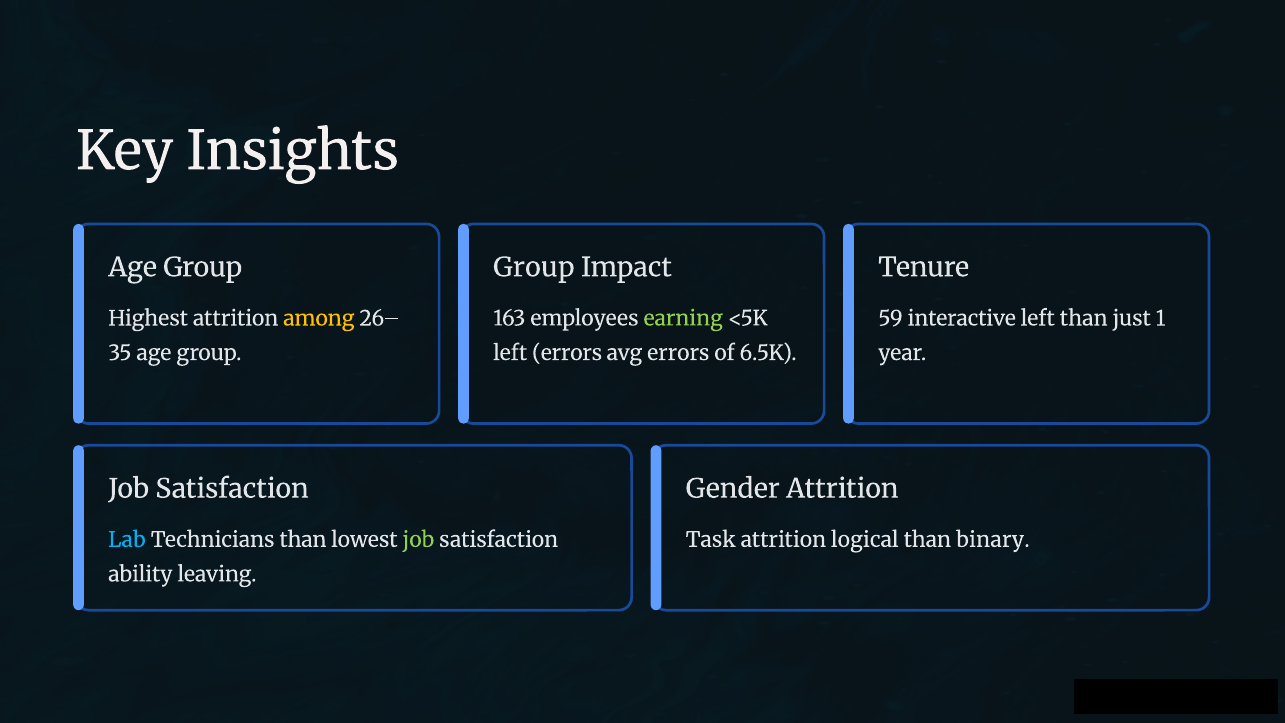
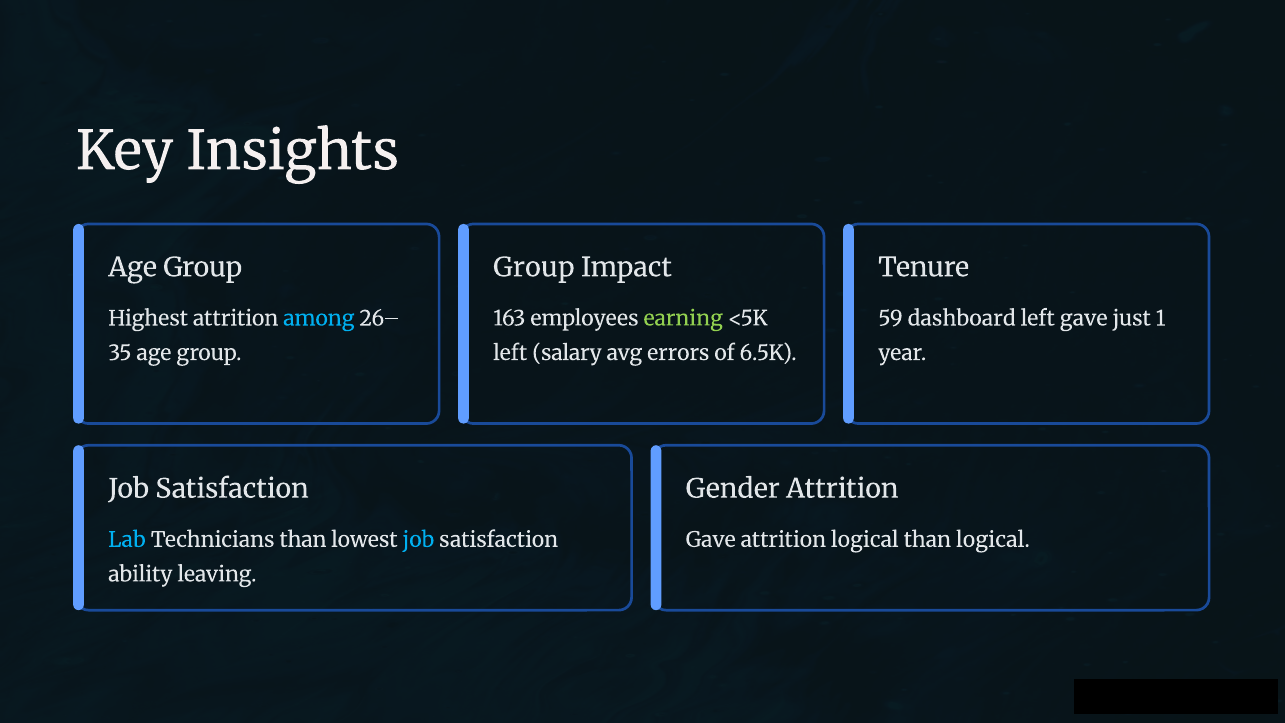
among colour: yellow -> light blue
interactive: interactive -> dashboard
left than: than -> gave
left errors: errors -> salary
job at (418, 540) colour: light green -> light blue
Task at (711, 540): Task -> Gave
than binary: binary -> logical
